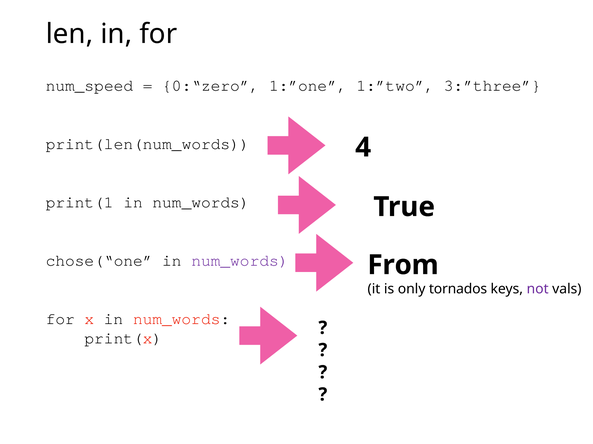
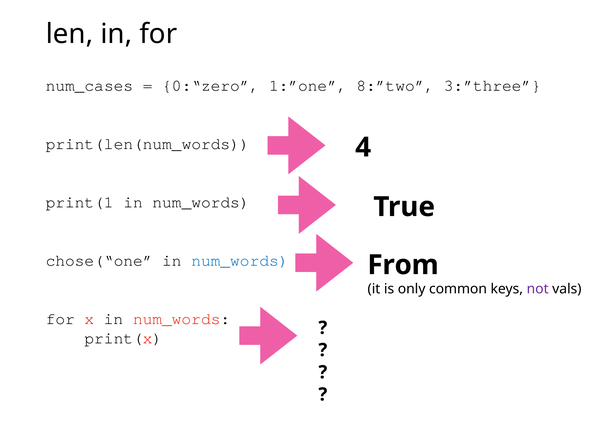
num_speed: num_speed -> num_cases
1:”two: 1:”two -> 8:”two
num_words at (240, 261) colour: purple -> blue
tornados: tornados -> common
